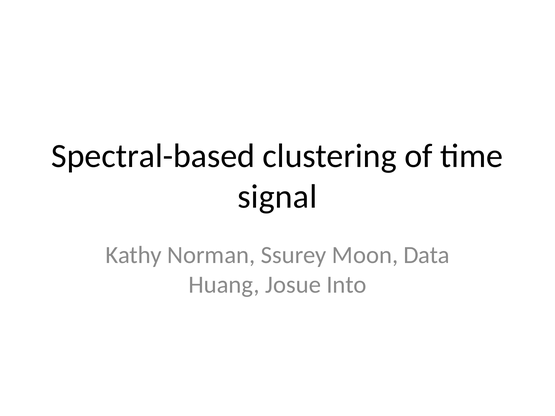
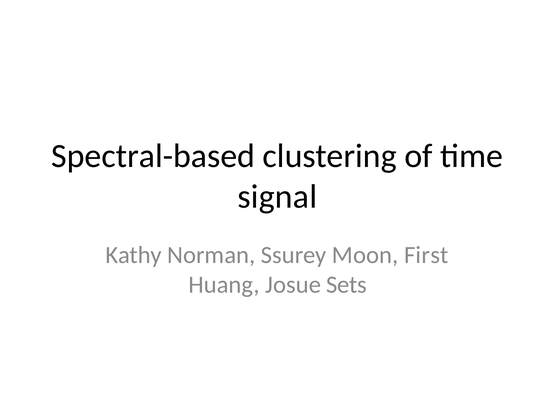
Data: Data -> First
Into: Into -> Sets
